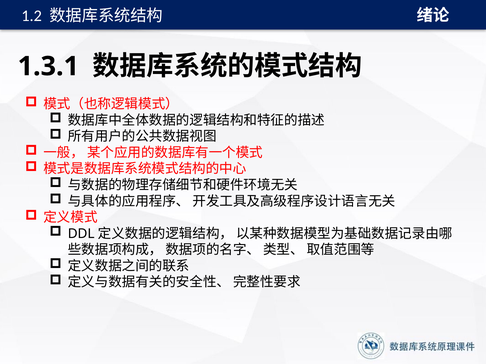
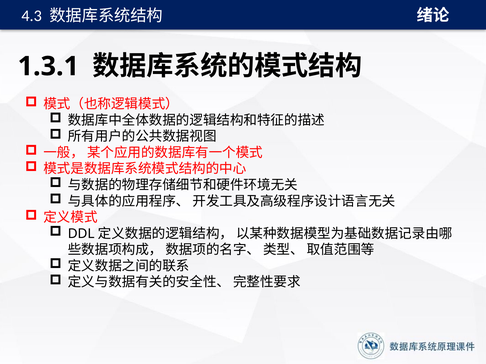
1.2: 1.2 -> 4.3
